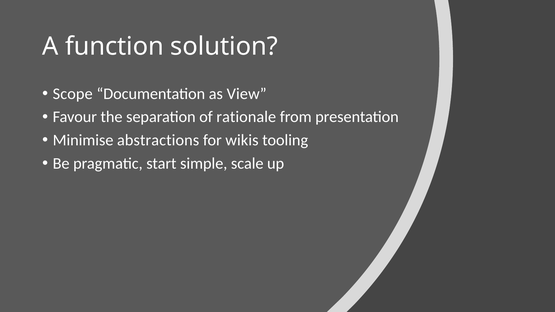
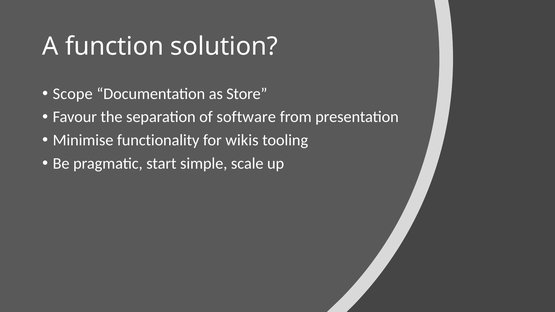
View: View -> Store
rationale: rationale -> software
abstractions: abstractions -> functionality
